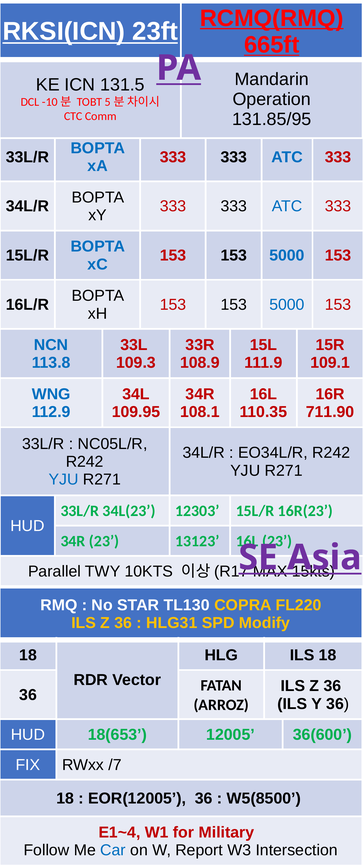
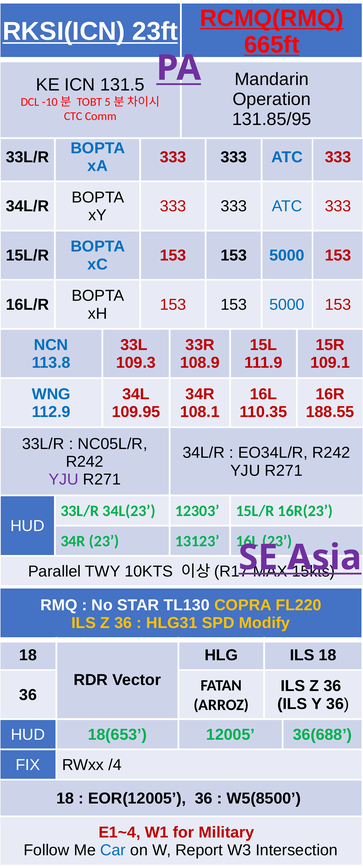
711.90: 711.90 -> 188.55
YJU at (64, 480) colour: blue -> purple
36(600: 36(600 -> 36(688
/7: /7 -> /4
